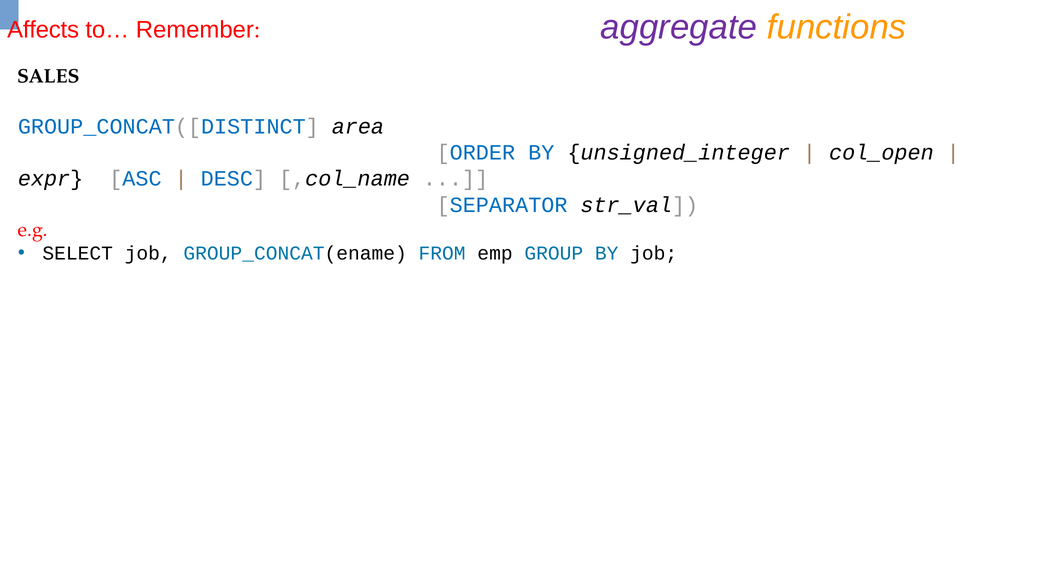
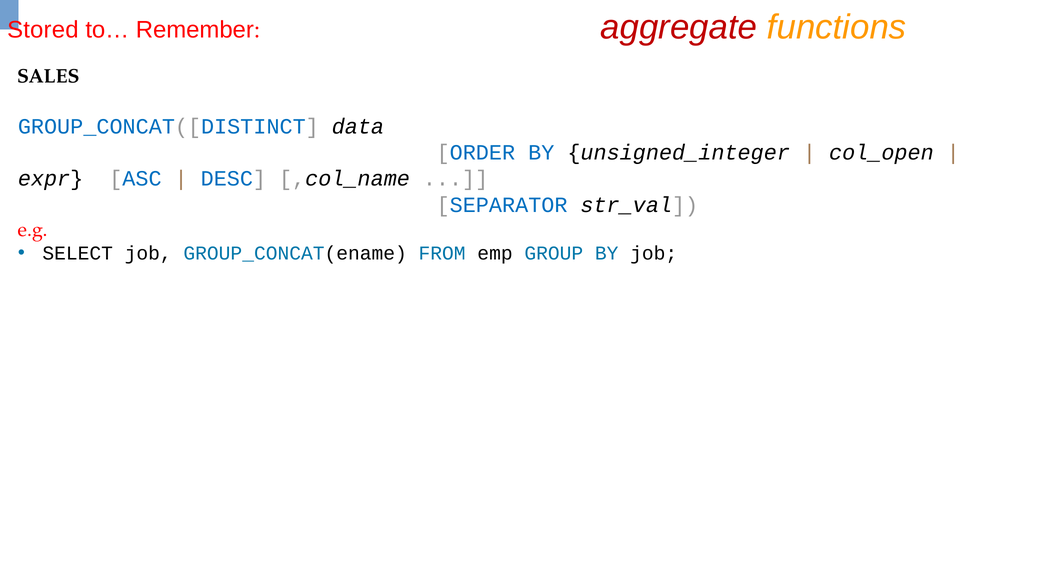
aggregate colour: purple -> red
Affects: Affects -> Stored
area: area -> data
